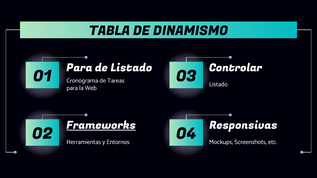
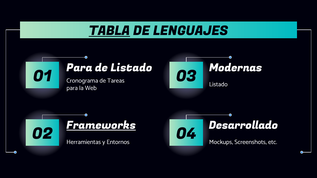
TABLA underline: none -> present
DINAMISMO: DINAMISMO -> LENGUAJES
Controlar: Controlar -> Modernas
Responsivas: Responsivas -> Desarrollado
